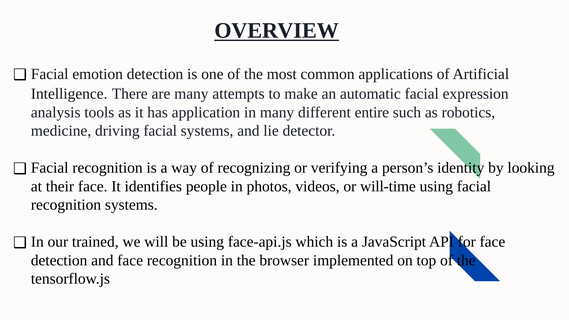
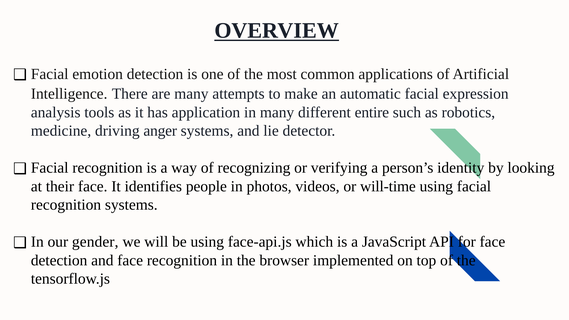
driving facial: facial -> anger
trained: trained -> gender
